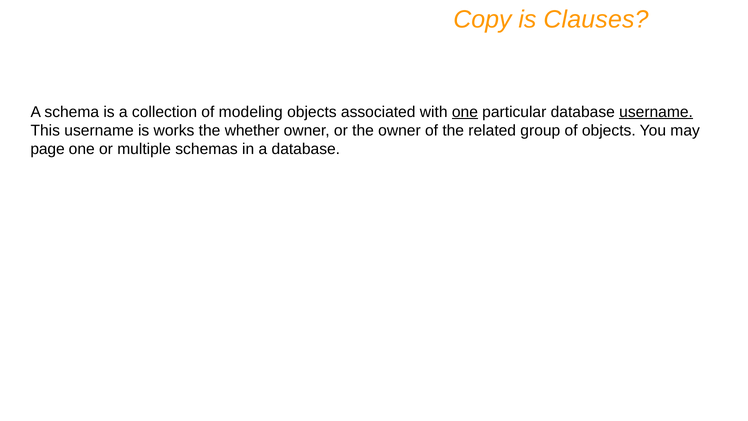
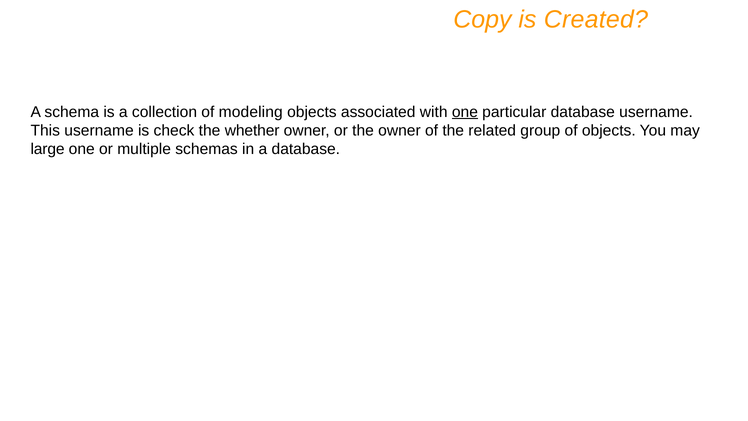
Clauses: Clauses -> Created
username at (656, 112) underline: present -> none
works: works -> check
page: page -> large
